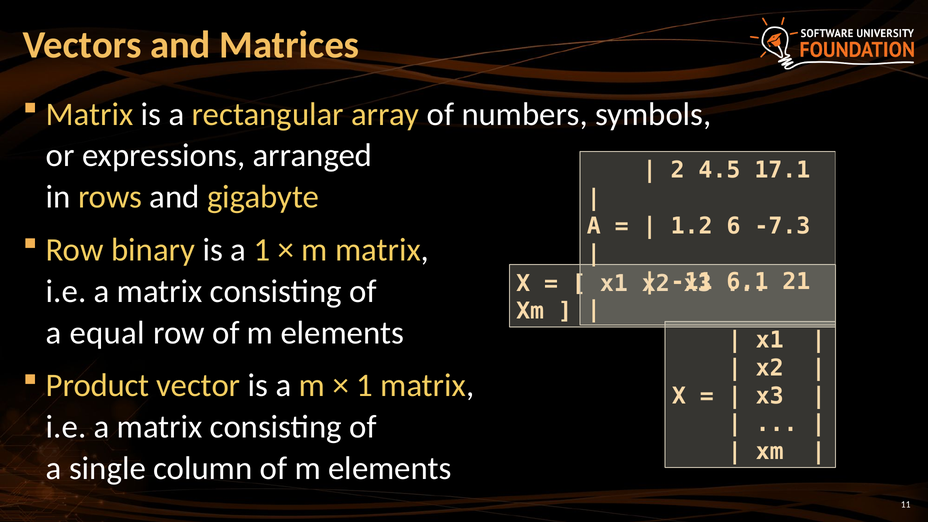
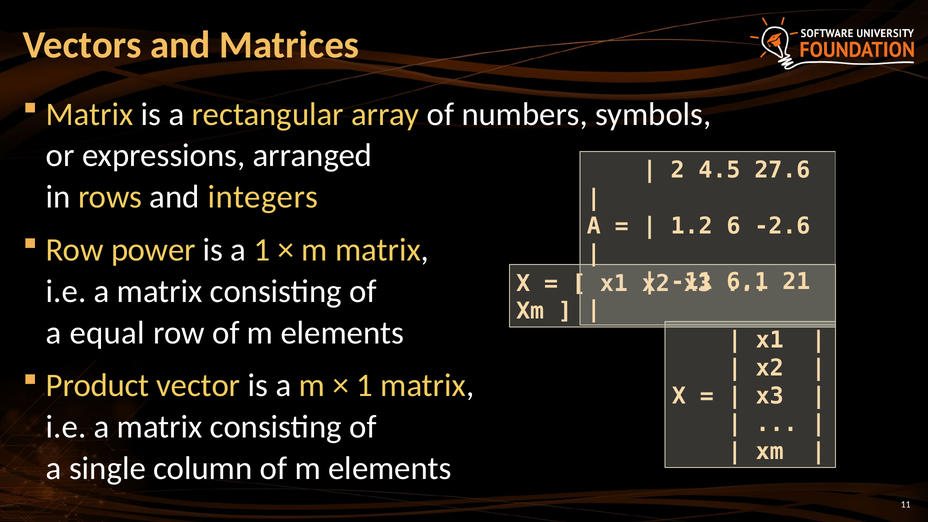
17.1: 17.1 -> 27.6
gigabyte: gigabyte -> integers
-7.3: -7.3 -> -2.6
binary: binary -> power
